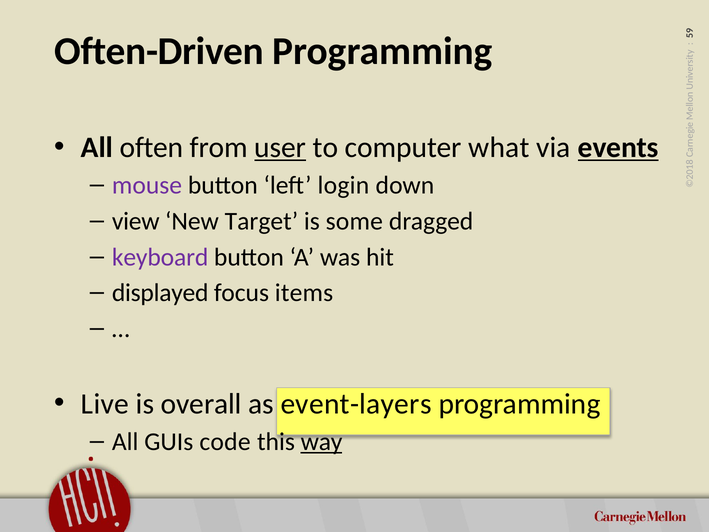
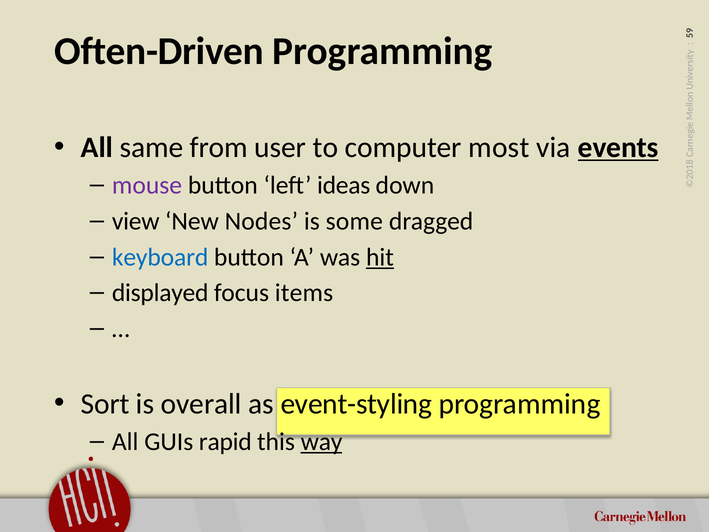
often: often -> same
user underline: present -> none
what: what -> most
login: login -> ideas
Target: Target -> Nodes
keyboard colour: purple -> blue
hit underline: none -> present
Live: Live -> Sort
event-layers: event-layers -> event-styling
code: code -> rapid
